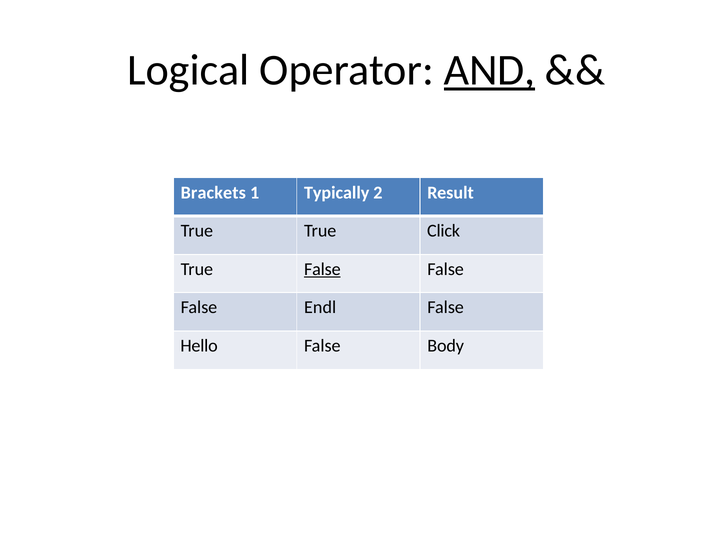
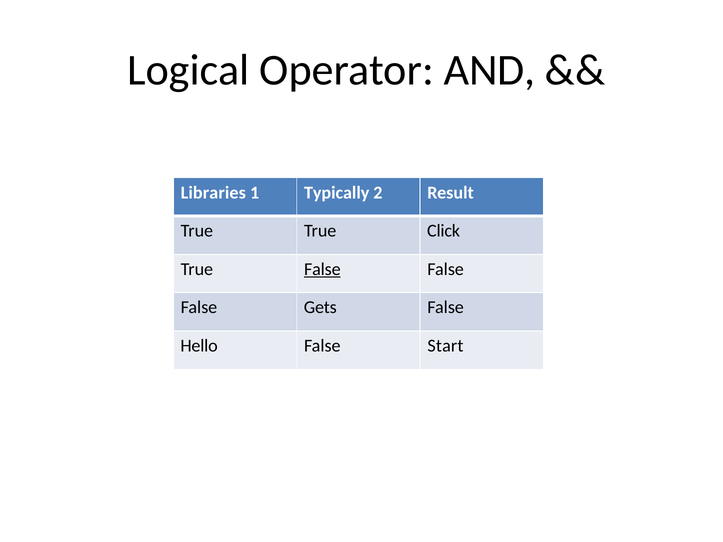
AND underline: present -> none
Brackets: Brackets -> Libraries
Endl: Endl -> Gets
Body: Body -> Start
